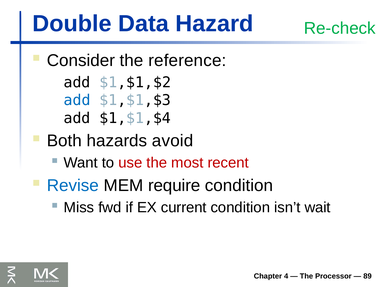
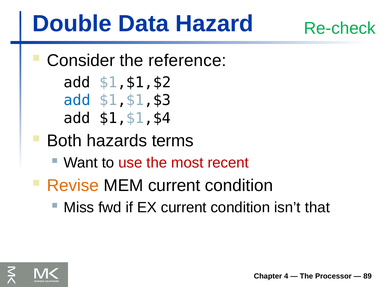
avoid: avoid -> terms
Revise colour: blue -> orange
MEM require: require -> current
wait: wait -> that
